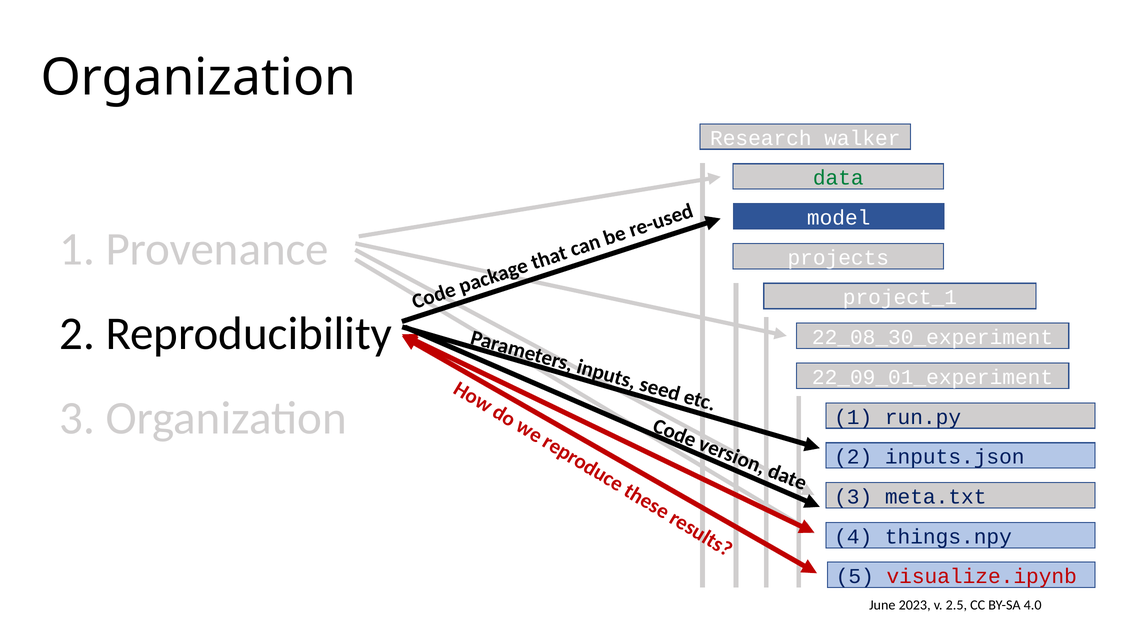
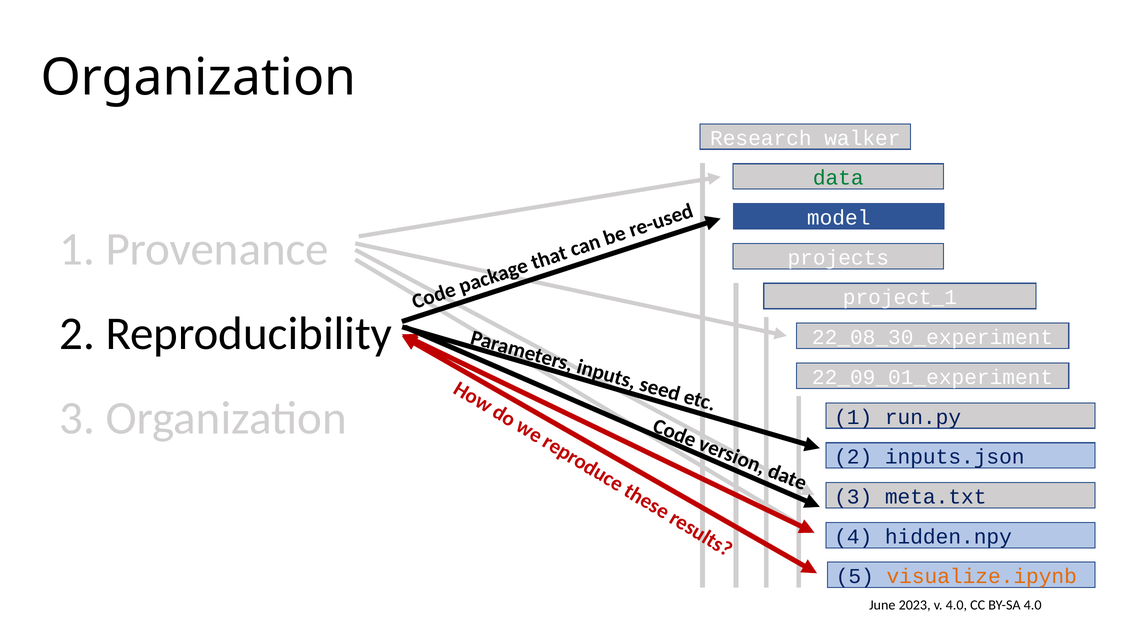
things.npy: things.npy -> hidden.npy
visualize.ipynb colour: red -> orange
v 2.5: 2.5 -> 4.0
